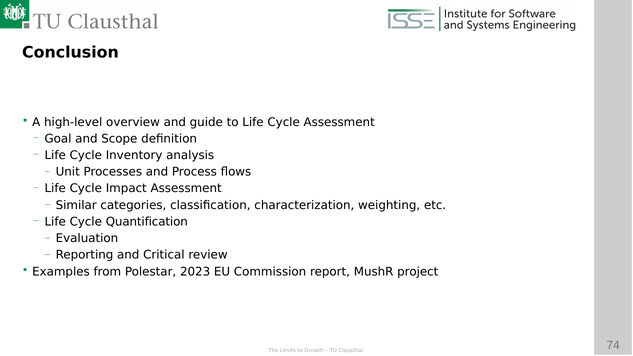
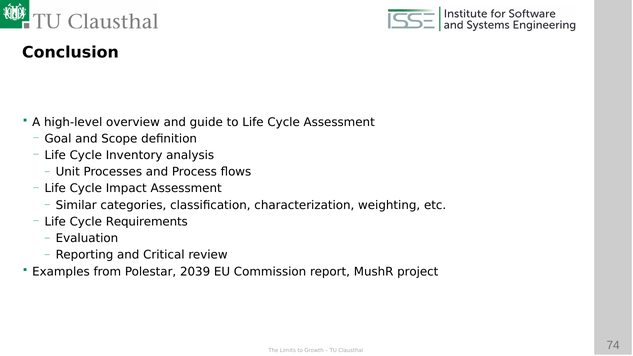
Quantification: Quantification -> Requirements
2023: 2023 -> 2039
